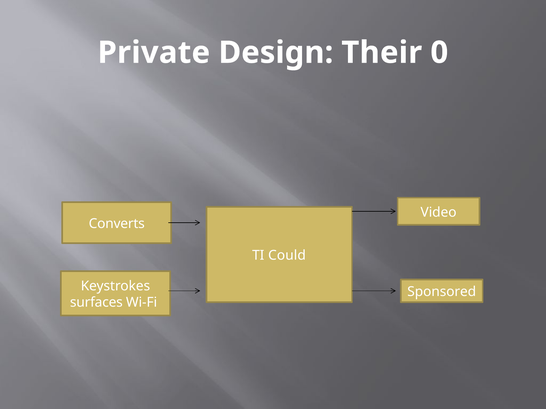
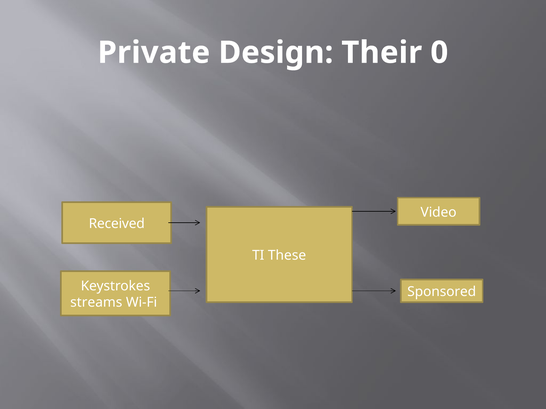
Converts: Converts -> Received
Could: Could -> These
surfaces: surfaces -> streams
